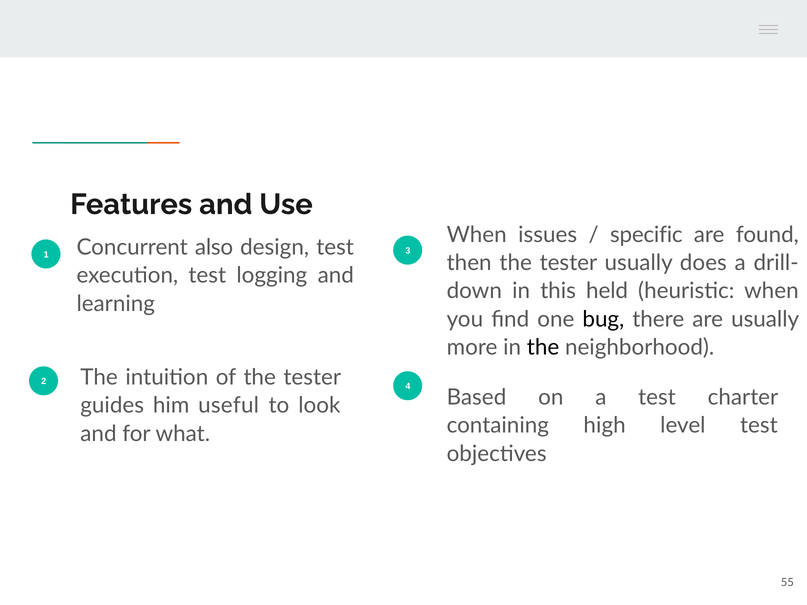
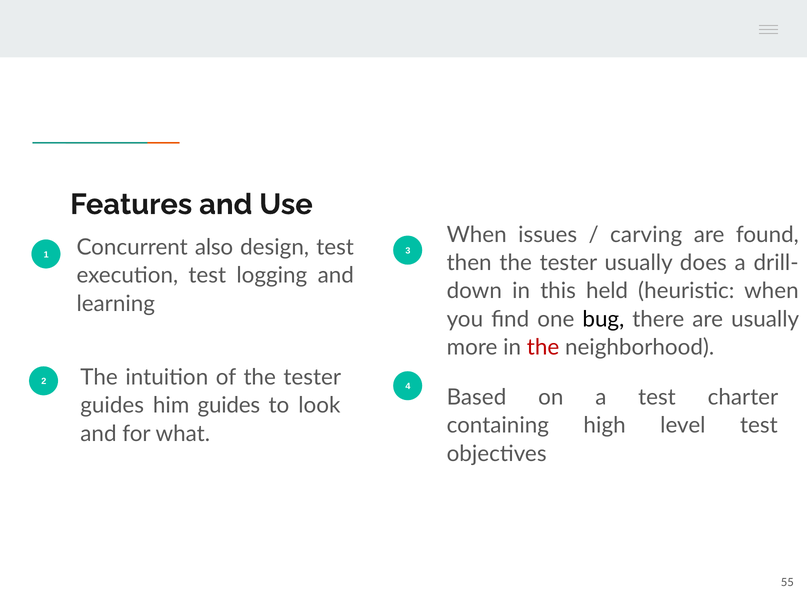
specific: specific -> carving
the at (543, 348) colour: black -> red
him useful: useful -> guides
